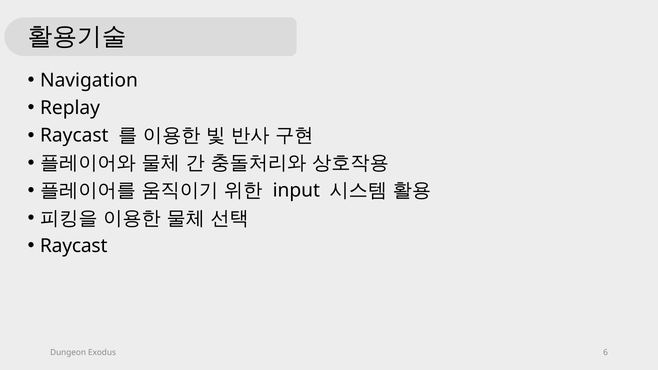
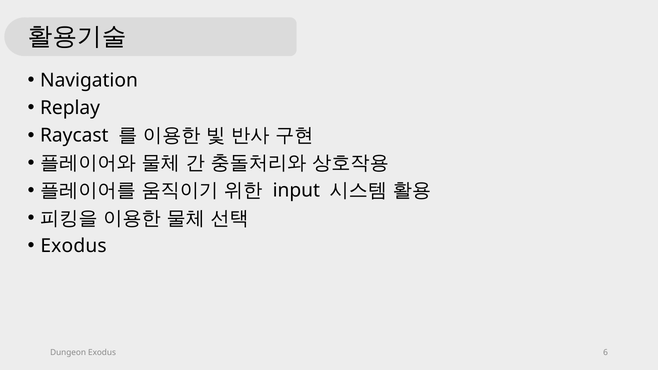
Raycast at (74, 246): Raycast -> Exodus
